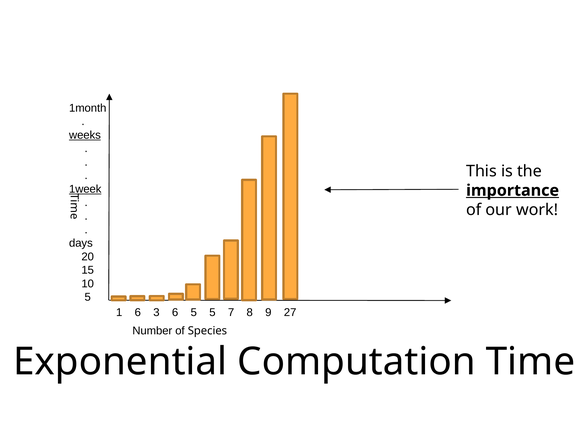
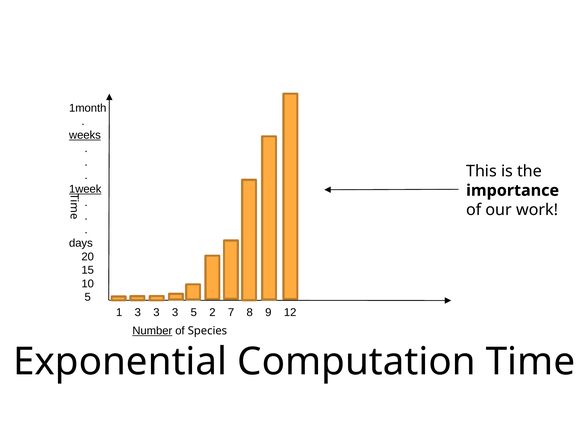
importance underline: present -> none
1 6: 6 -> 3
6 at (175, 312): 6 -> 3
5 5: 5 -> 2
27: 27 -> 12
Number underline: none -> present
